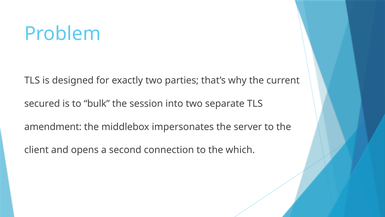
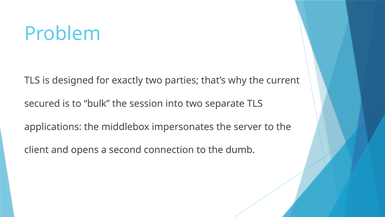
amendment: amendment -> applications
which: which -> dumb
